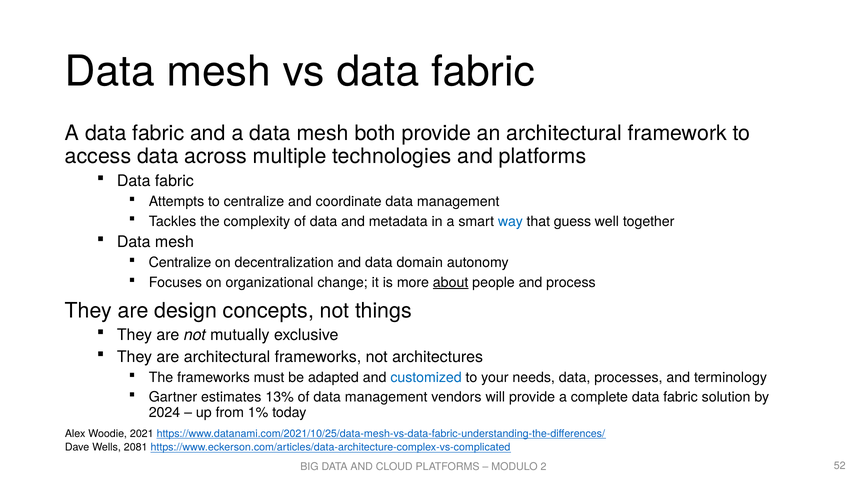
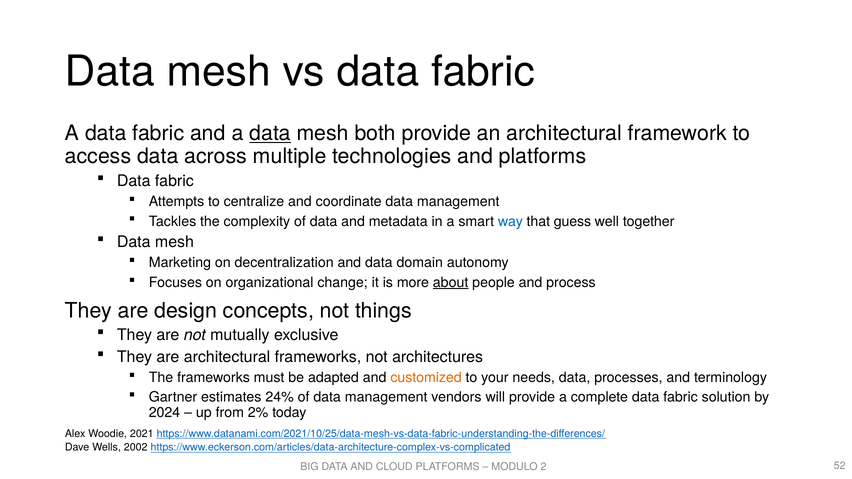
data at (270, 133) underline: none -> present
Centralize at (180, 263): Centralize -> Marketing
customized colour: blue -> orange
13%: 13% -> 24%
1%: 1% -> 2%
2081: 2081 -> 2002
